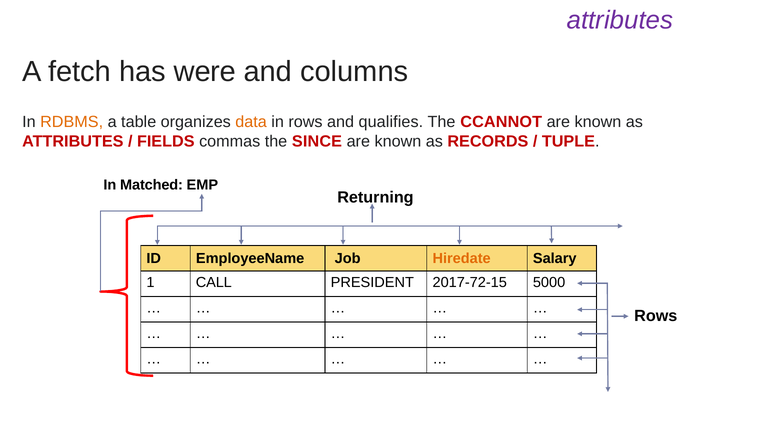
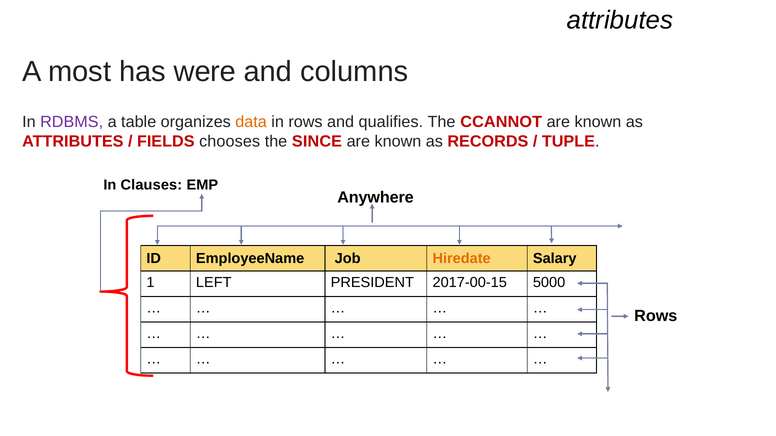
attributes at (620, 20) colour: purple -> black
fetch: fetch -> most
RDBMS colour: orange -> purple
commas: commas -> chooses
Matched: Matched -> Clauses
Returning: Returning -> Anywhere
CALL: CALL -> LEFT
2017-72-15: 2017-72-15 -> 2017-00-15
